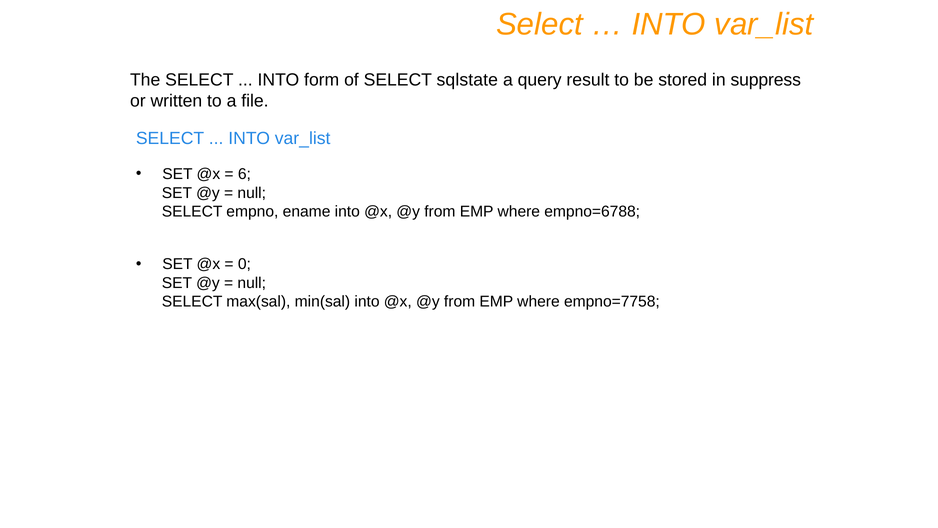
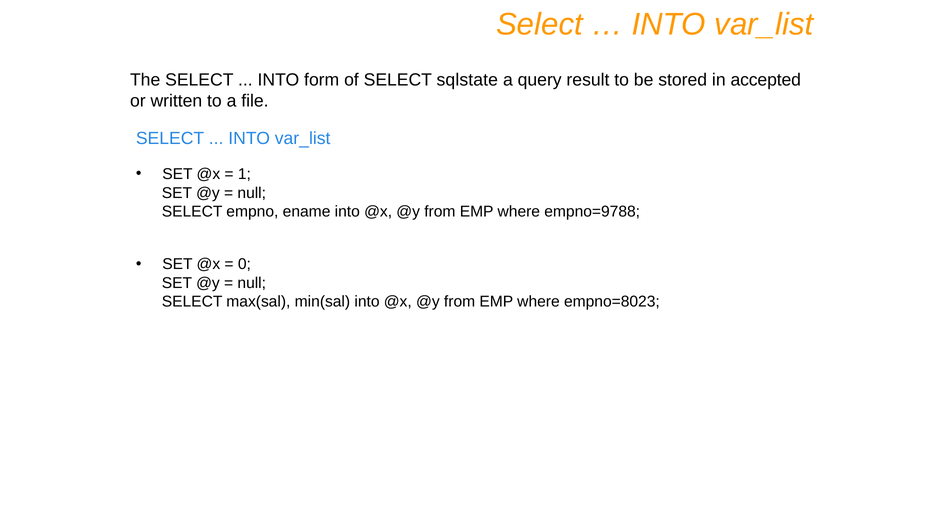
suppress: suppress -> accepted
6: 6 -> 1
empno=6788: empno=6788 -> empno=9788
empno=7758: empno=7758 -> empno=8023
